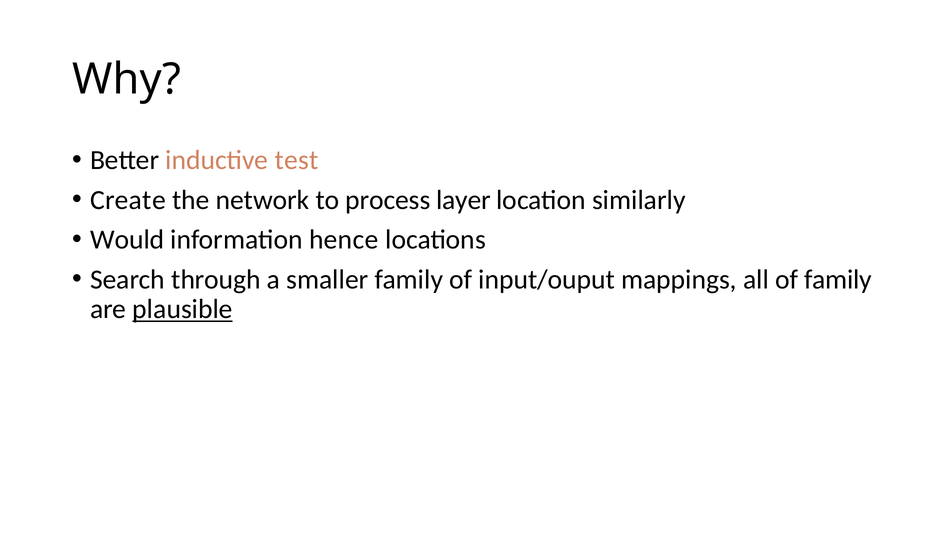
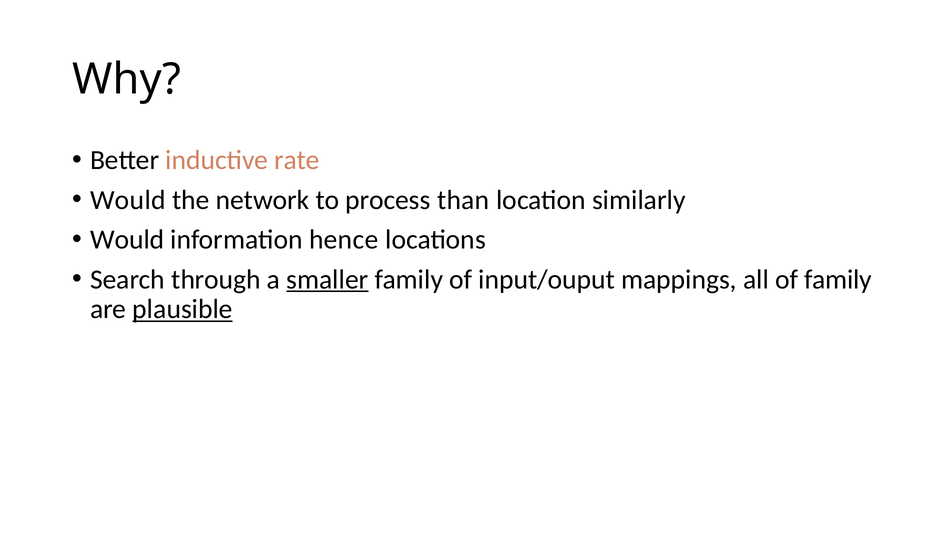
test: test -> rate
Create at (128, 200): Create -> Would
layer: layer -> than
smaller underline: none -> present
